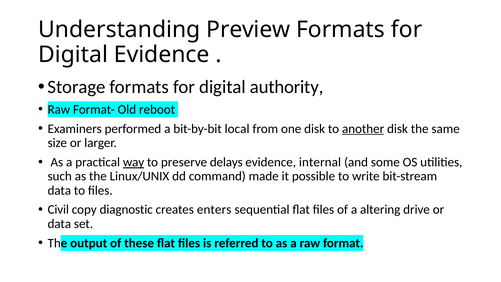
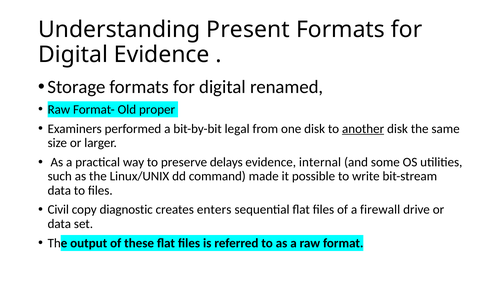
Preview: Preview -> Present
authority: authority -> renamed
reboot: reboot -> proper
local: local -> legal
way underline: present -> none
altering: altering -> firewall
